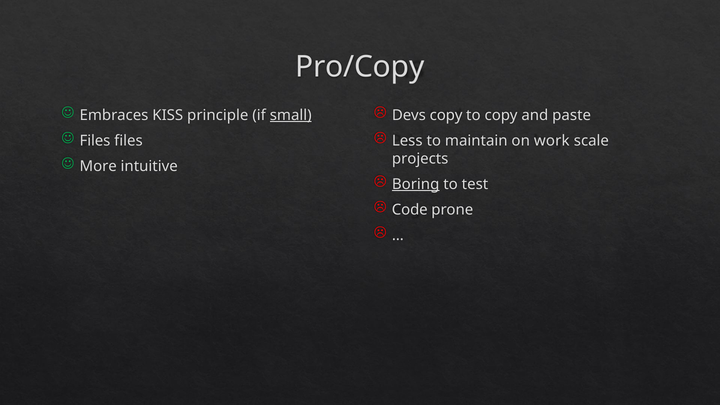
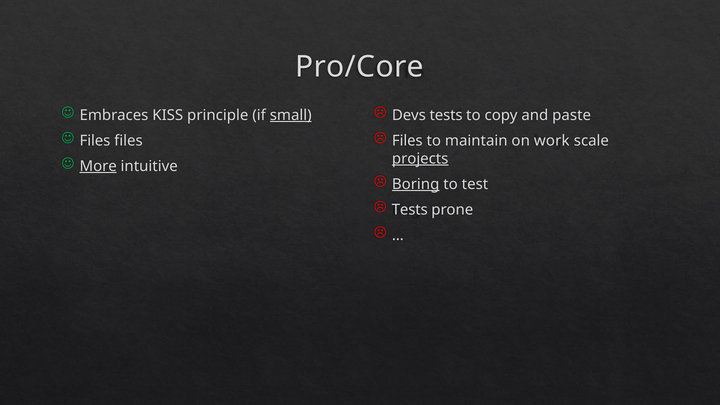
Pro/Copy: Pro/Copy -> Pro/Core
Devs copy: copy -> tests
Less at (407, 141): Less -> Files
projects underline: none -> present
More underline: none -> present
Code at (410, 210): Code -> Tests
